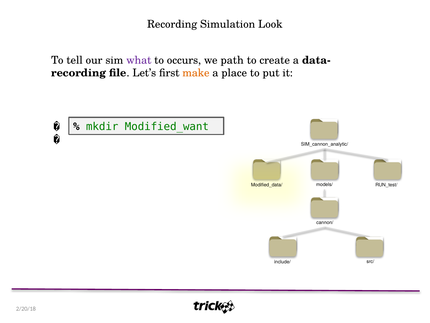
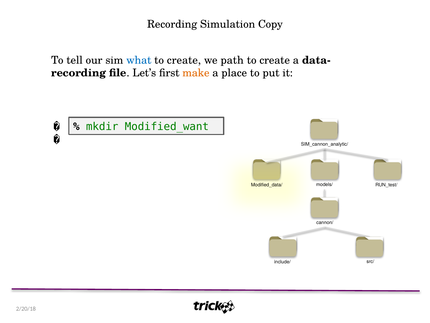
Look: Look -> Copy
what colour: purple -> blue
occurs at (184, 60): occurs -> create
